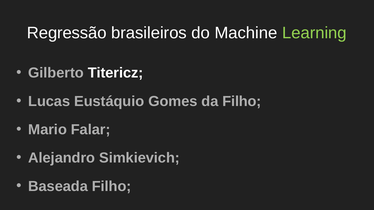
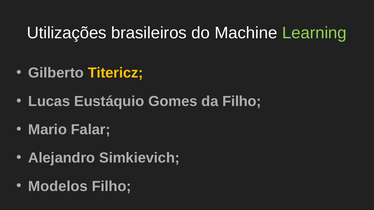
Regressão: Regressão -> Utilizações
Titericz colour: white -> yellow
Baseada: Baseada -> Modelos
